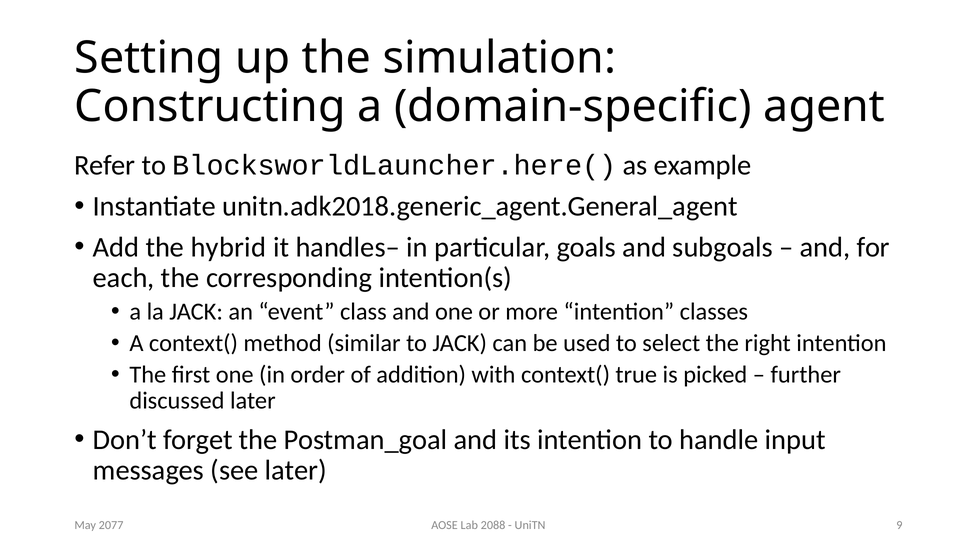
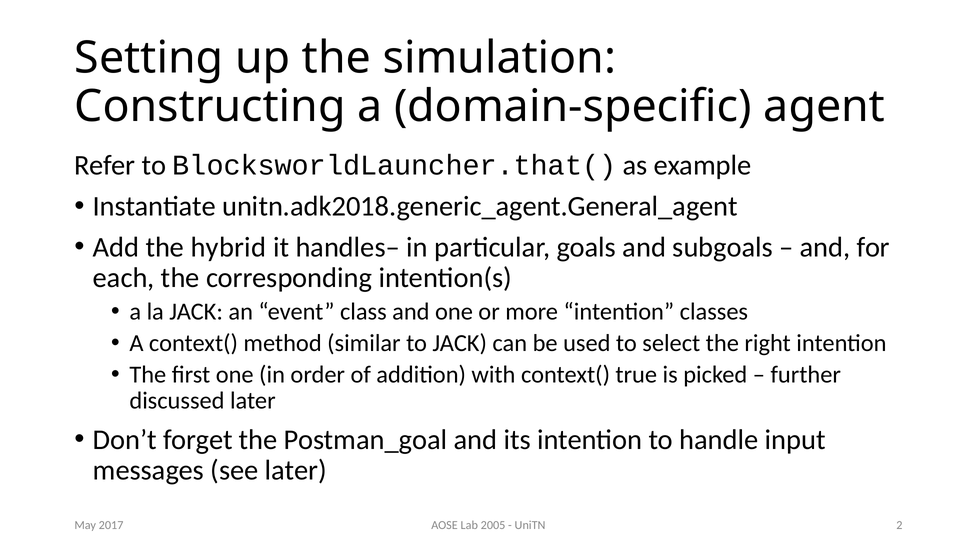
BlocksworldLauncher.here(: BlocksworldLauncher.here( -> BlocksworldLauncher.that(
2088: 2088 -> 2005
9: 9 -> 2
2077: 2077 -> 2017
